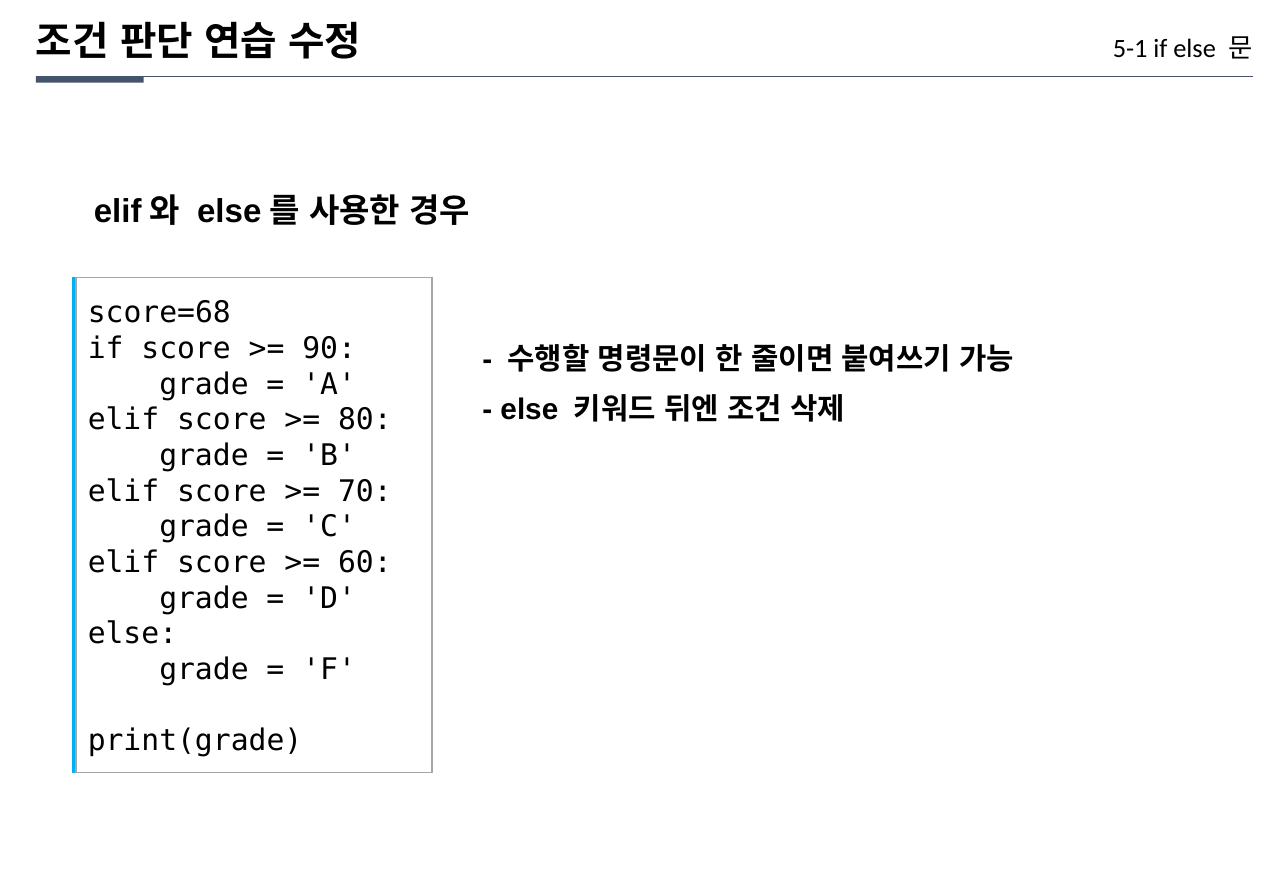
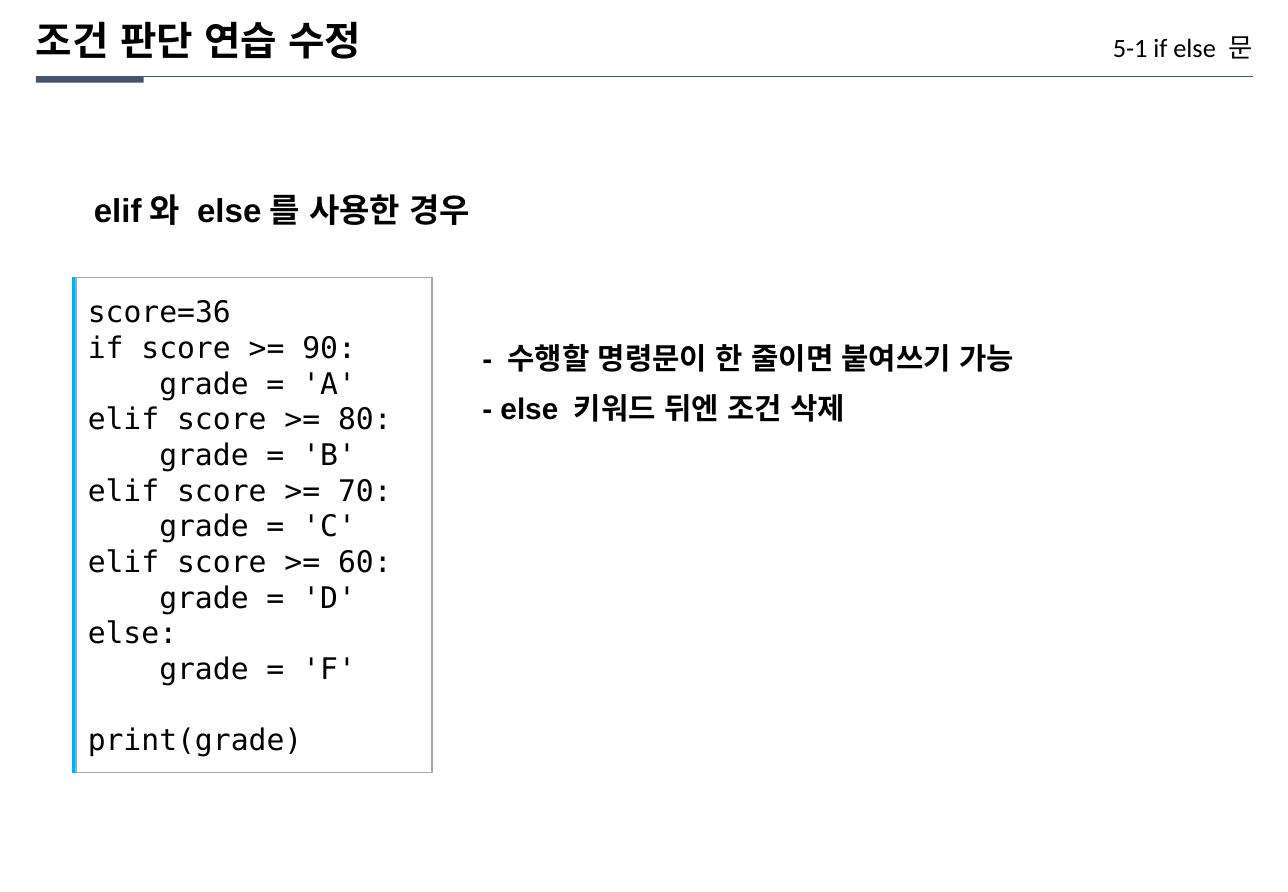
score=68: score=68 -> score=36
